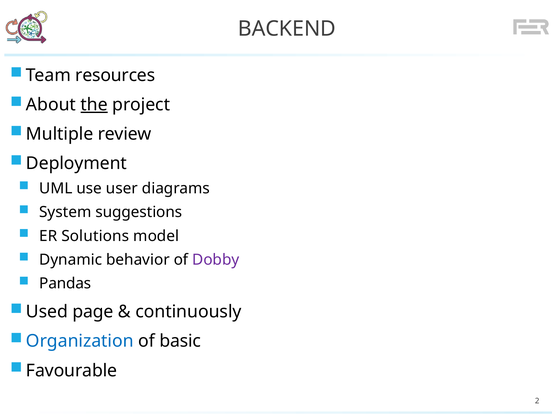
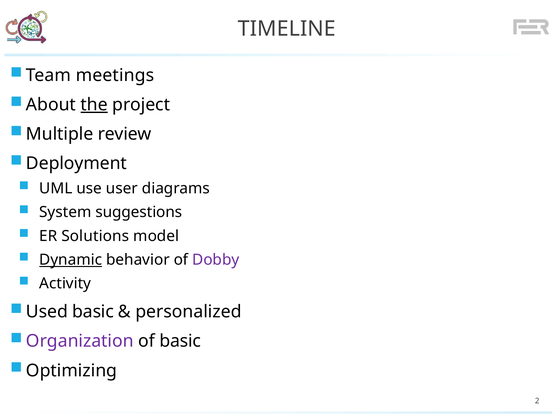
BACKEND: BACKEND -> TIMELINE
resources: resources -> meetings
Dynamic underline: none -> present
Pandas: Pandas -> Activity
Used page: page -> basic
continuously: continuously -> personalized
Organization colour: blue -> purple
Favourable: Favourable -> Optimizing
